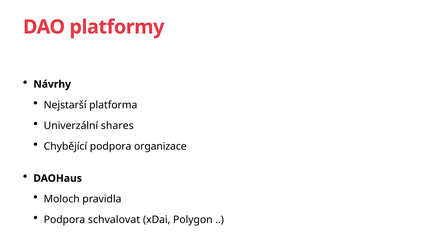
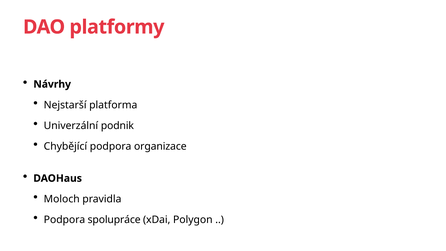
shares: shares -> podnik
schvalovat: schvalovat -> spolupráce
